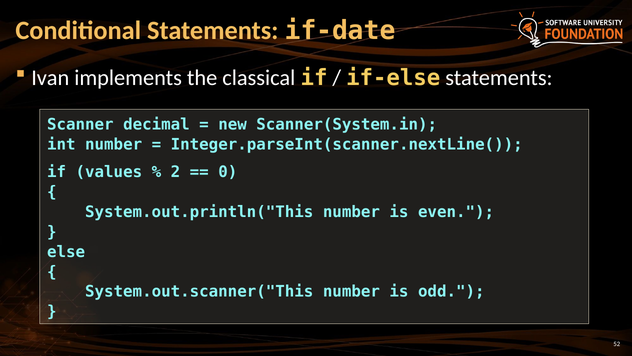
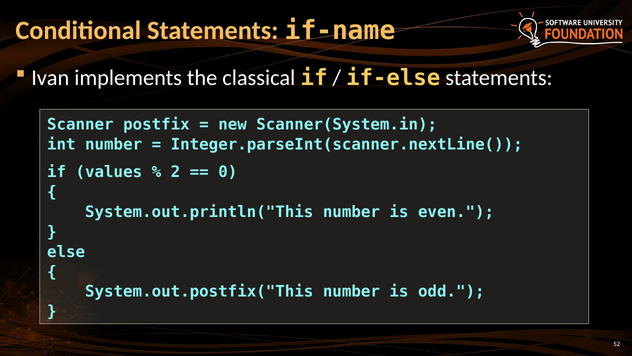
if-date: if-date -> if-name
decimal: decimal -> postfix
System.out.scanner("This: System.out.scanner("This -> System.out.postfix("This
